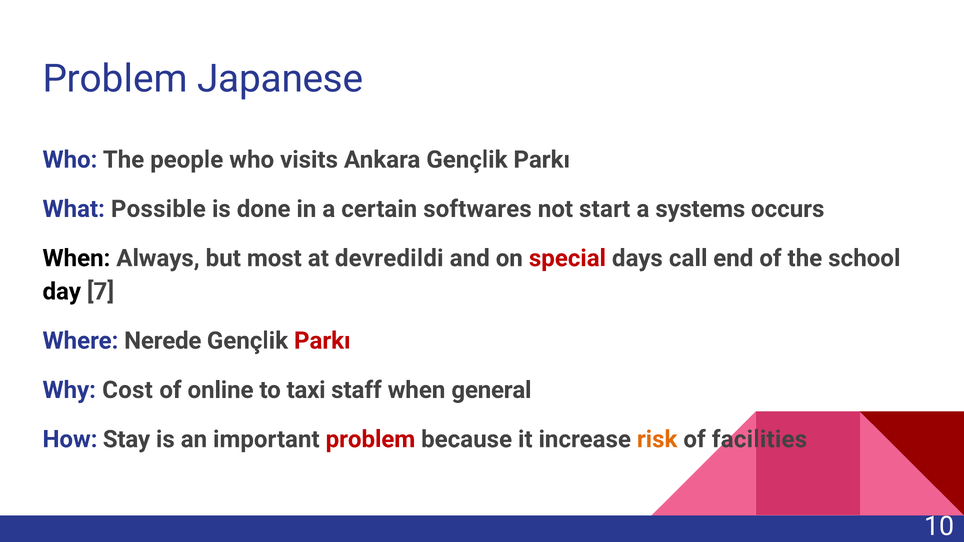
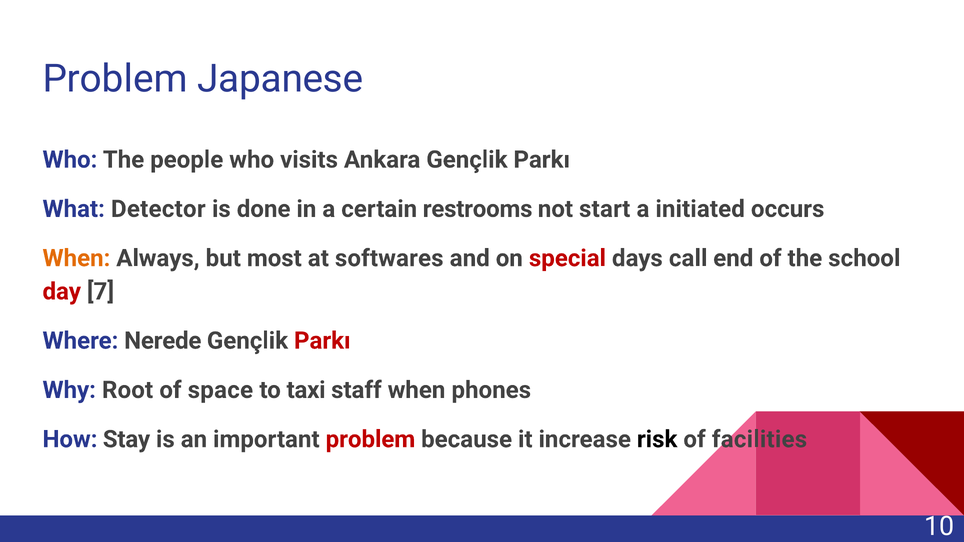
Possible: Possible -> Detector
softwares: softwares -> restrooms
systems: systems -> initiated
When at (76, 258) colour: black -> orange
devredildi: devredildi -> softwares
day colour: black -> red
Cost: Cost -> Root
online: online -> space
general: general -> phones
risk colour: orange -> black
